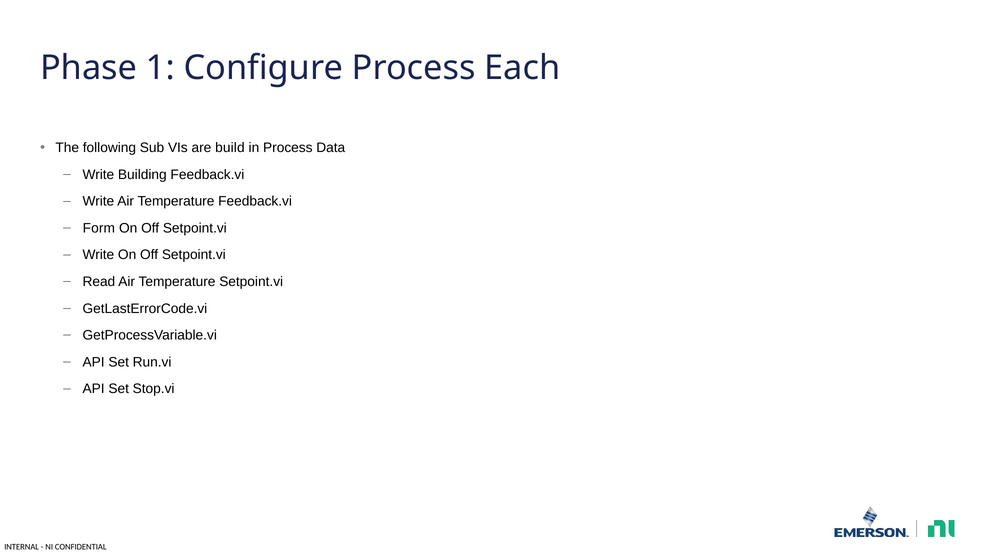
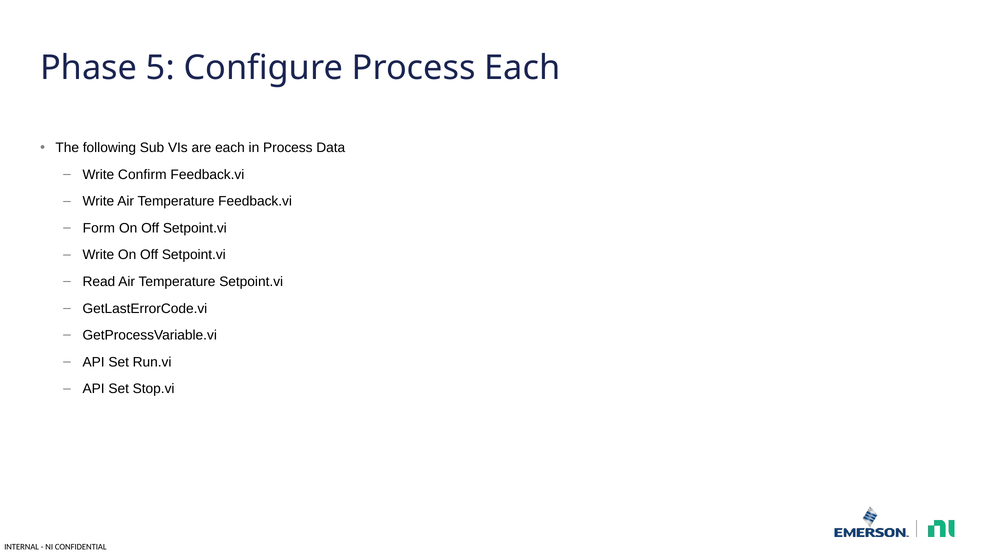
1: 1 -> 5
are build: build -> each
Building: Building -> Confirm
